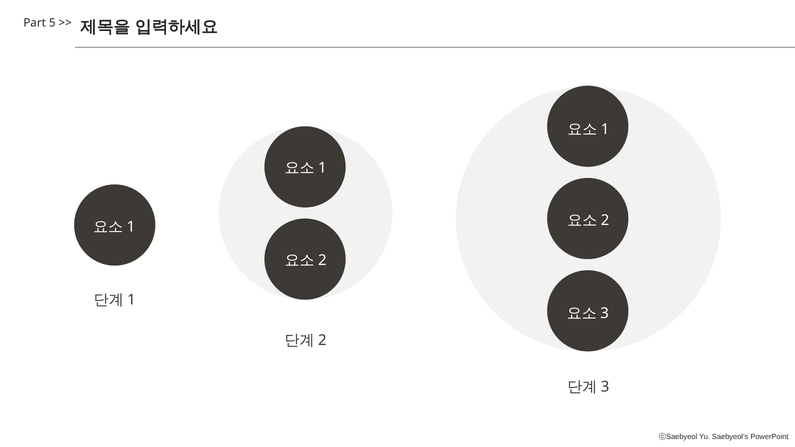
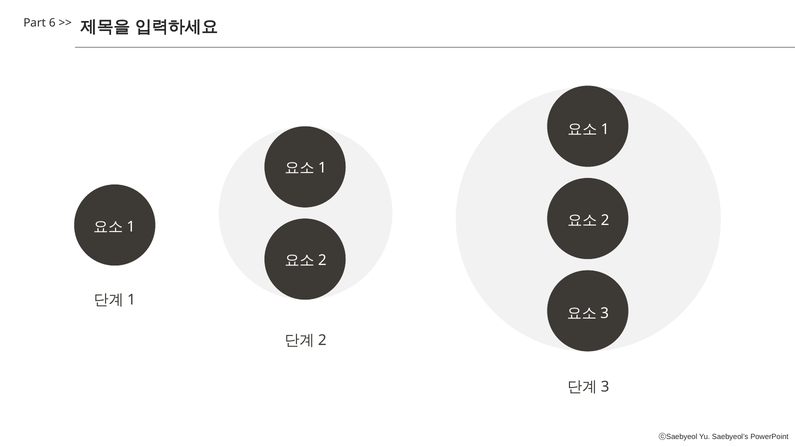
5: 5 -> 6
